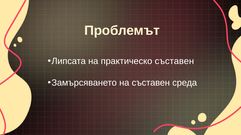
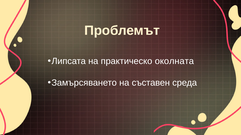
практическо съставен: съставен -> околната
